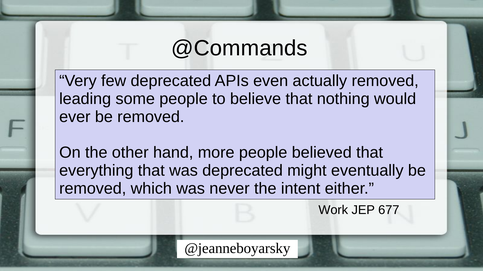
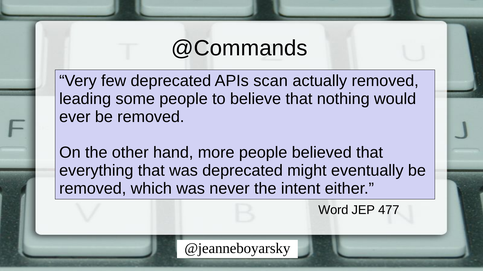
even: even -> scan
Work: Work -> Word
677: 677 -> 477
